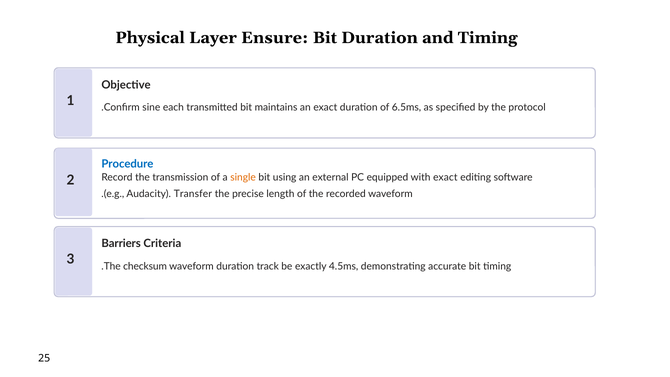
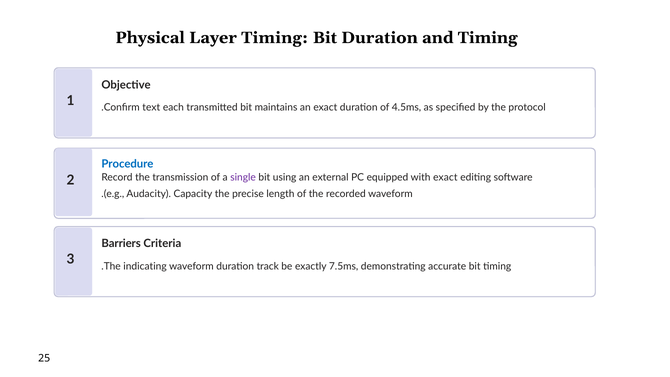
Layer Ensure: Ensure -> Timing
sine: sine -> text
6.5ms: 6.5ms -> 4.5ms
single colour: orange -> purple
Transfer: Transfer -> Capacity
checksum: checksum -> indicating
4.5ms: 4.5ms -> 7.5ms
